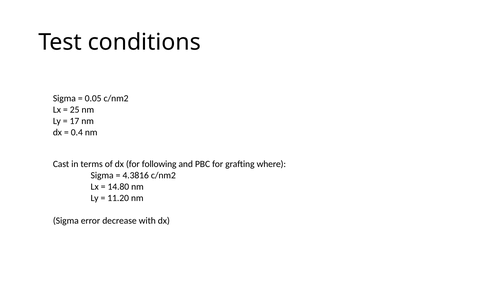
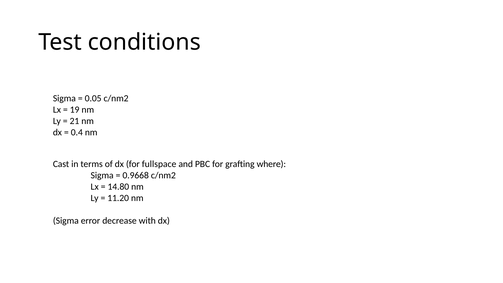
25: 25 -> 19
17: 17 -> 21
following: following -> fullspace
4.3816: 4.3816 -> 0.9668
